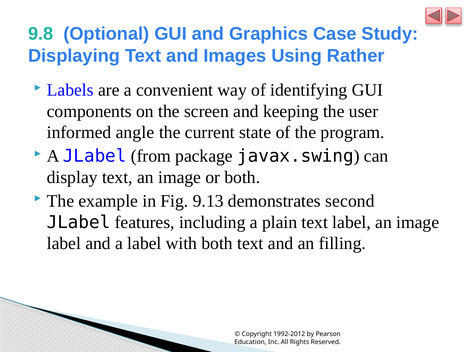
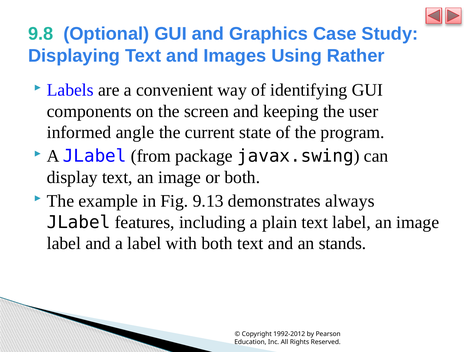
second: second -> always
filling: filling -> stands
